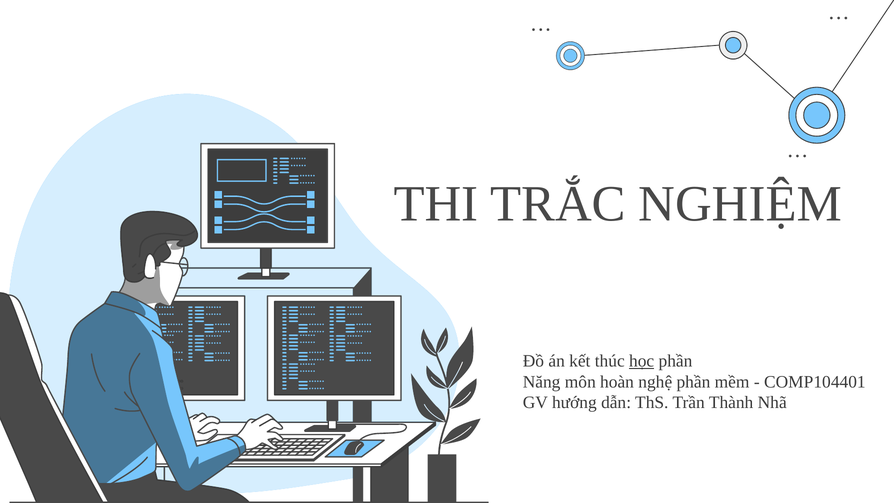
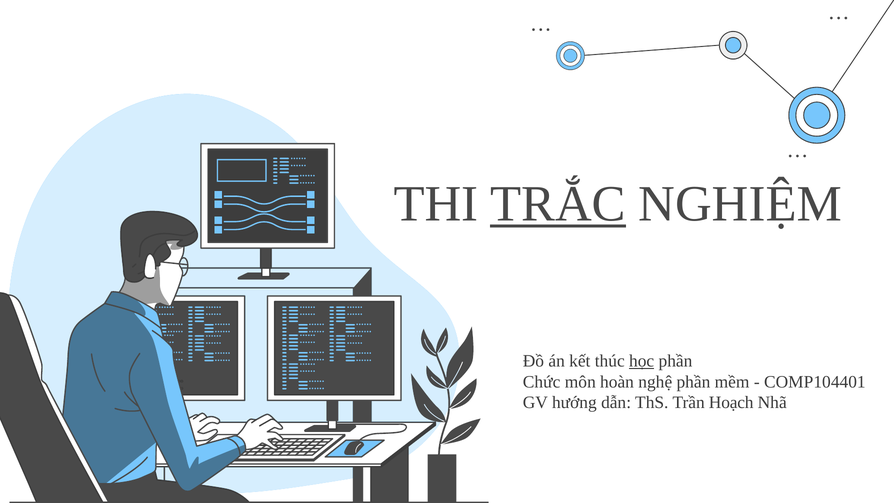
TRẮC underline: none -> present
Năng: Năng -> Chức
Thành: Thành -> Hoạch
